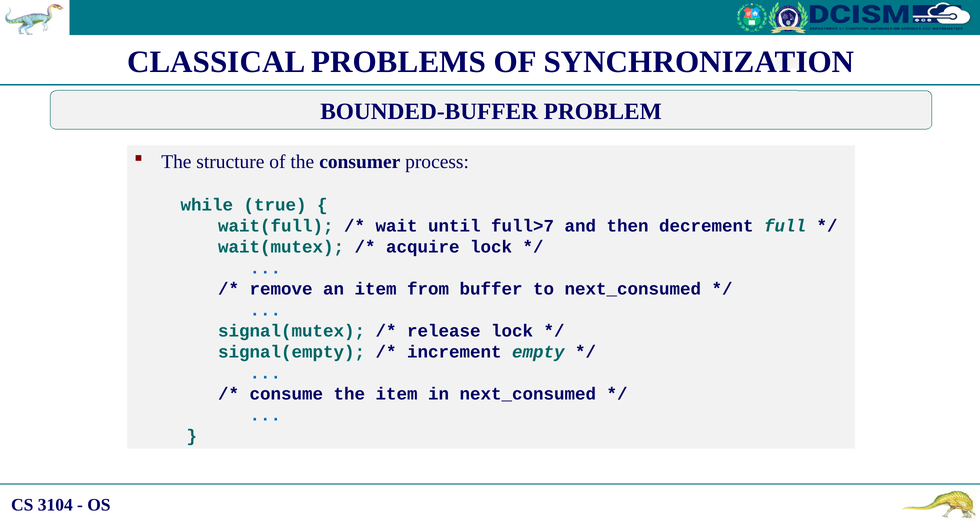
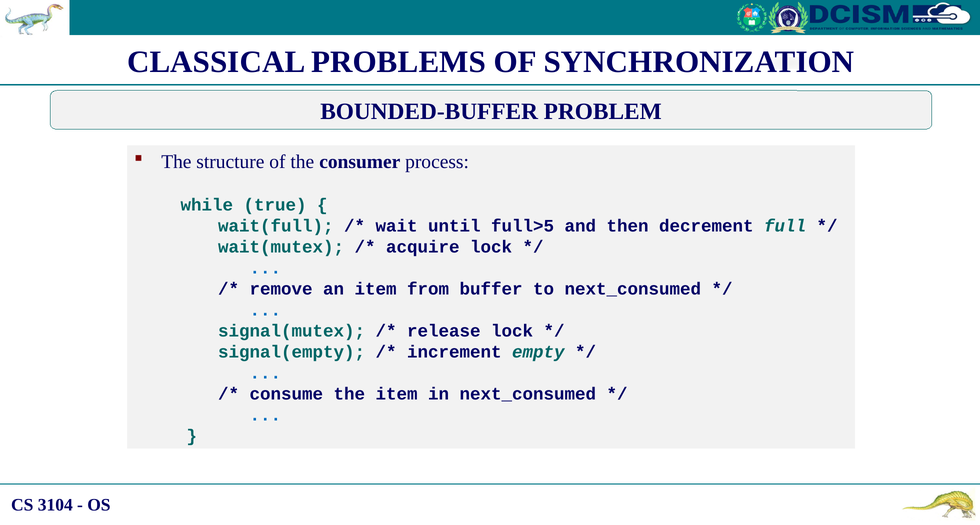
full>7: full>7 -> full>5
